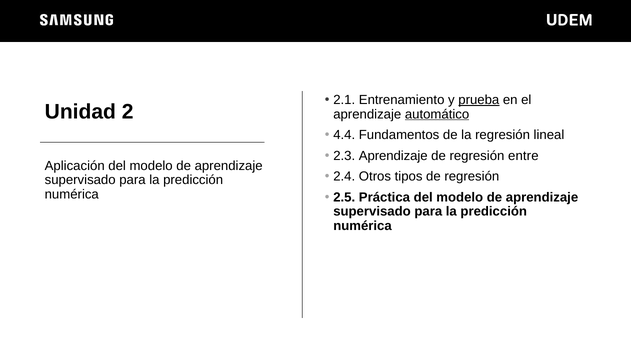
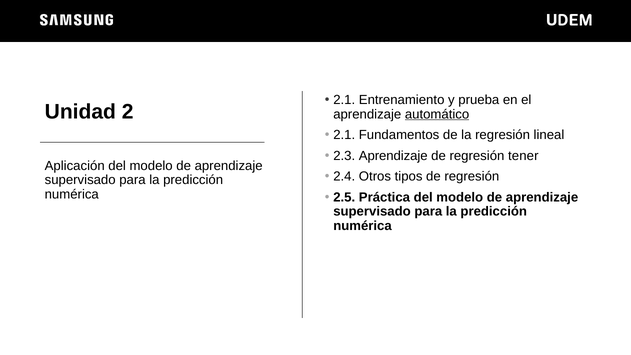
prueba underline: present -> none
4.4 at (344, 135): 4.4 -> 2.1
entre: entre -> tener
